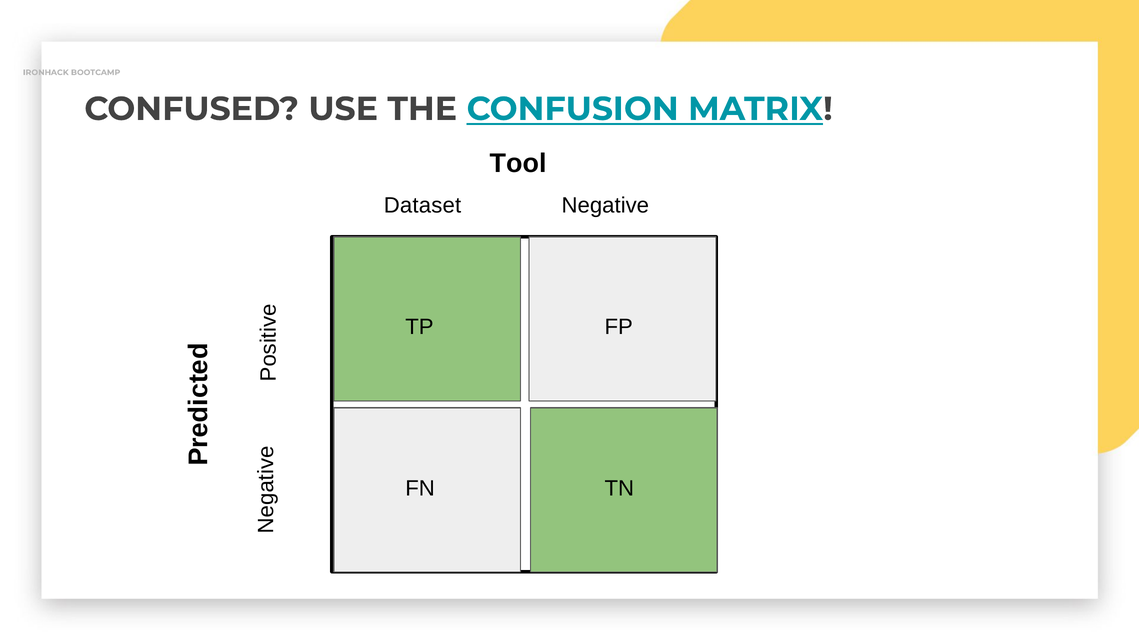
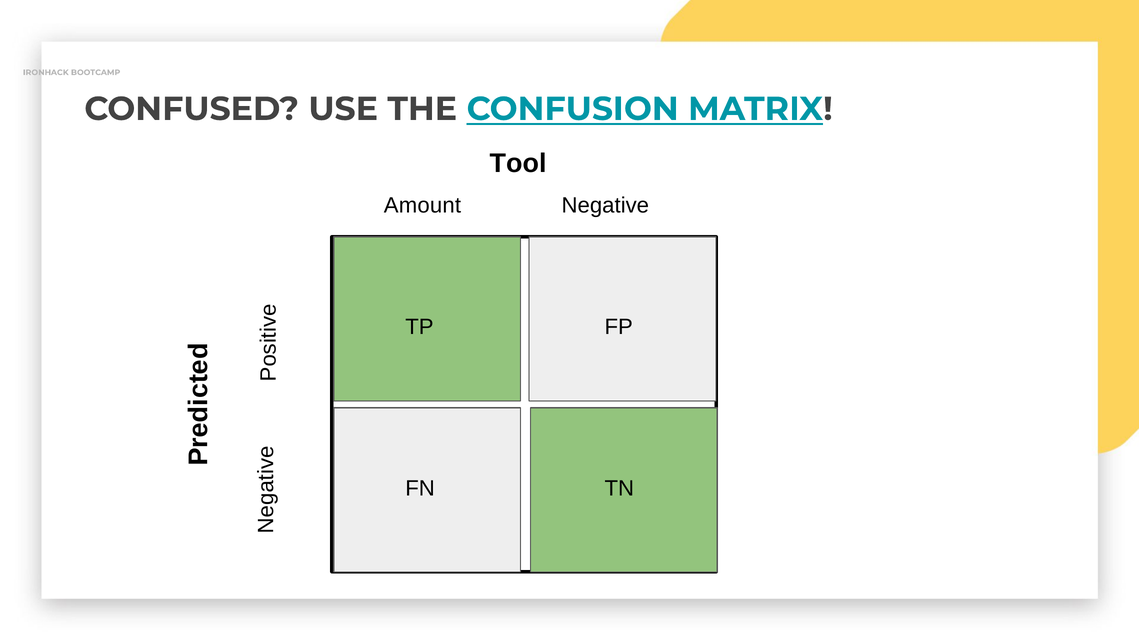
Dataset: Dataset -> Amount
